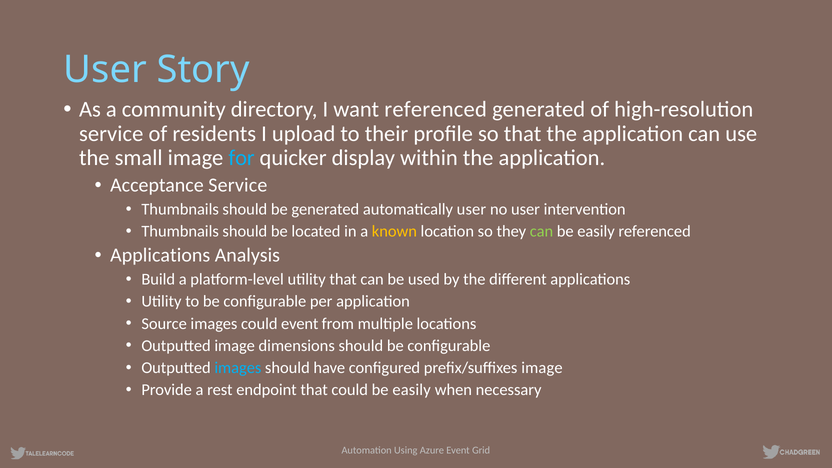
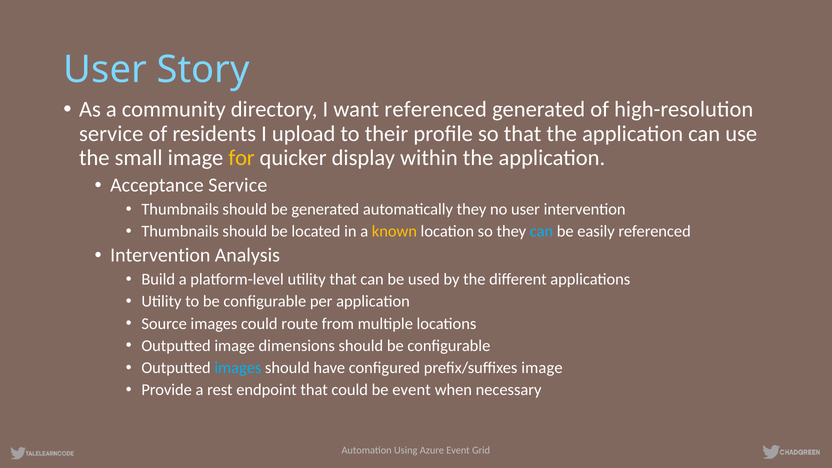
for colour: light blue -> yellow
automatically user: user -> they
can at (541, 231) colour: light green -> light blue
Applications at (160, 255): Applications -> Intervention
could event: event -> route
could be easily: easily -> event
